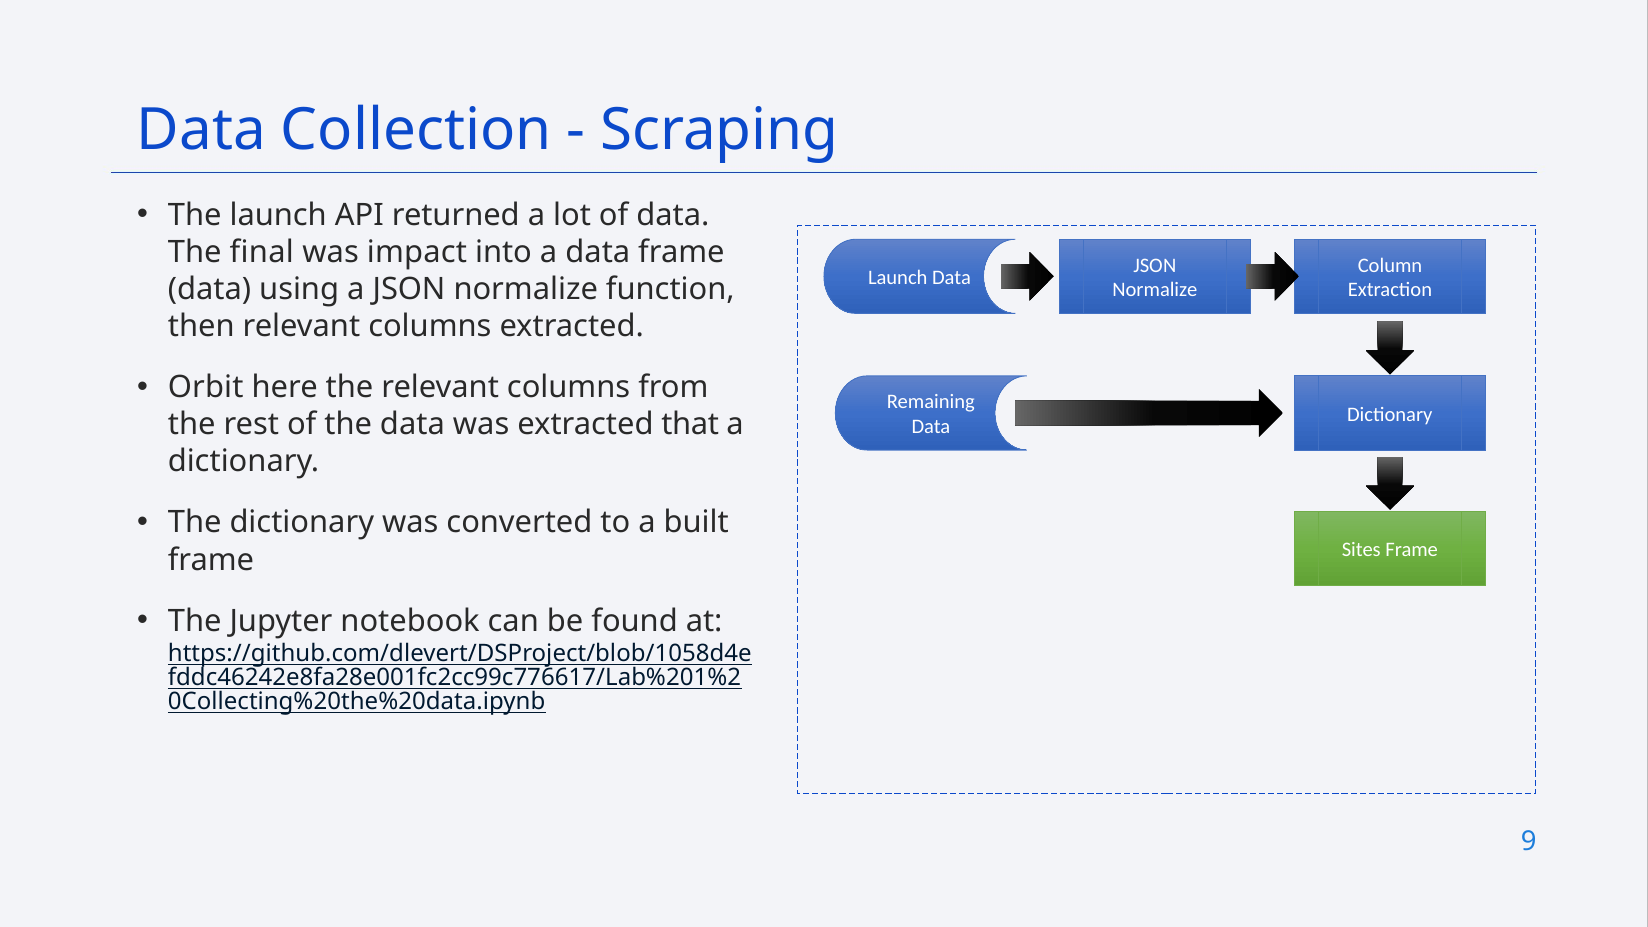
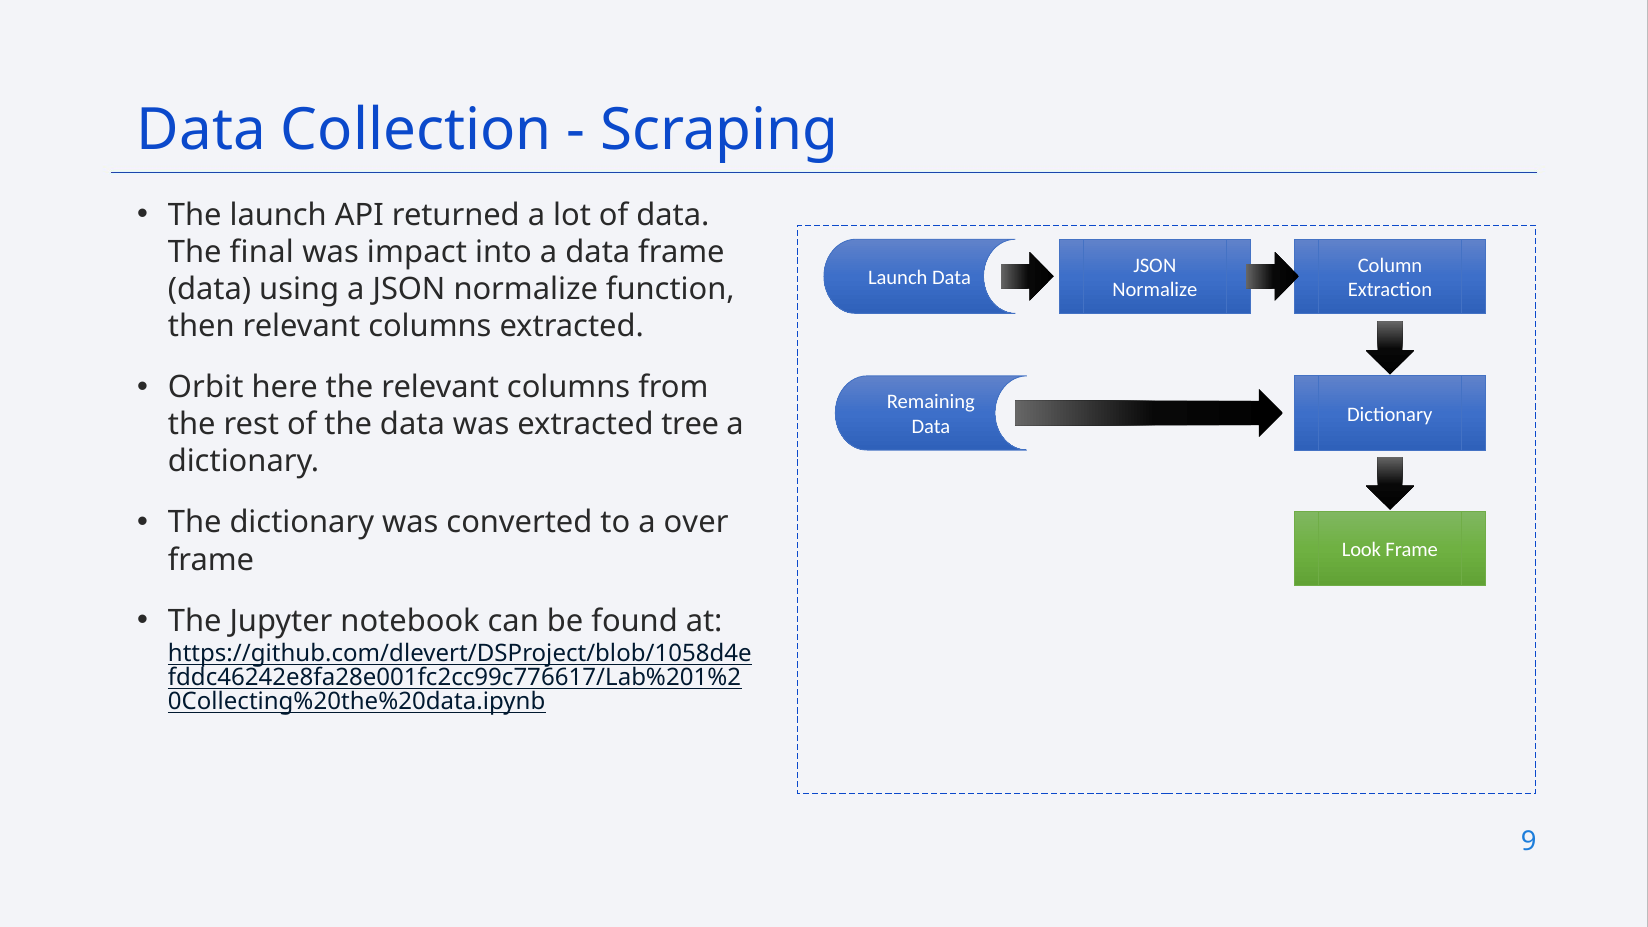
that: that -> tree
built: built -> over
Sites: Sites -> Look
